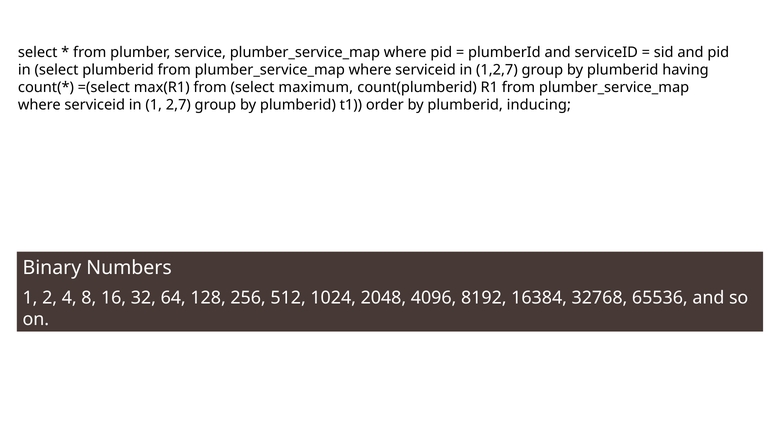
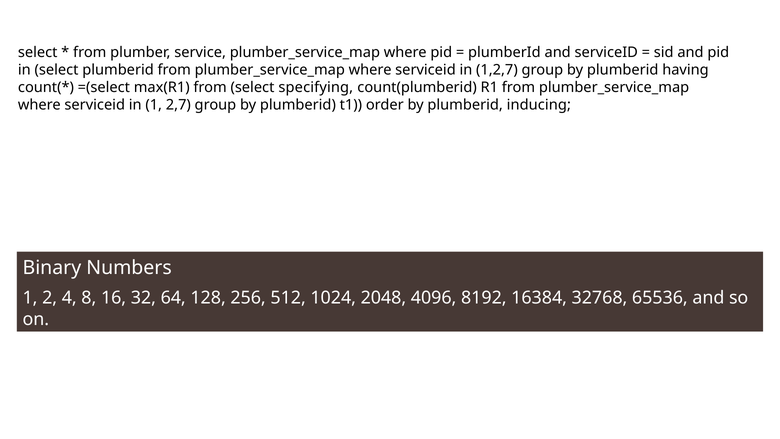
maximum: maximum -> specifying
